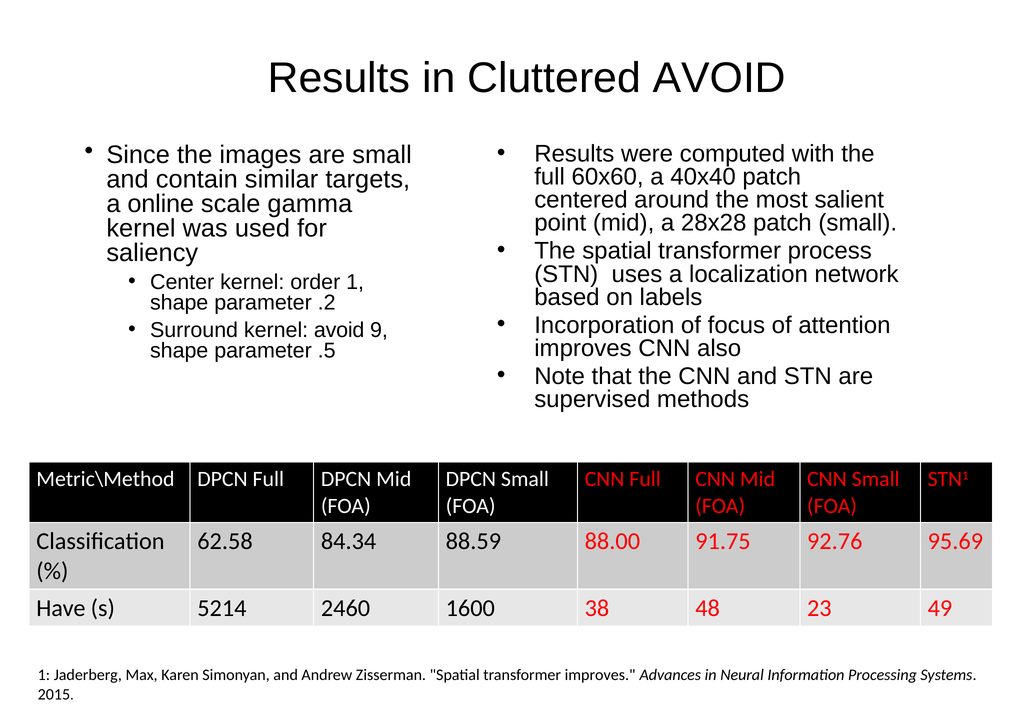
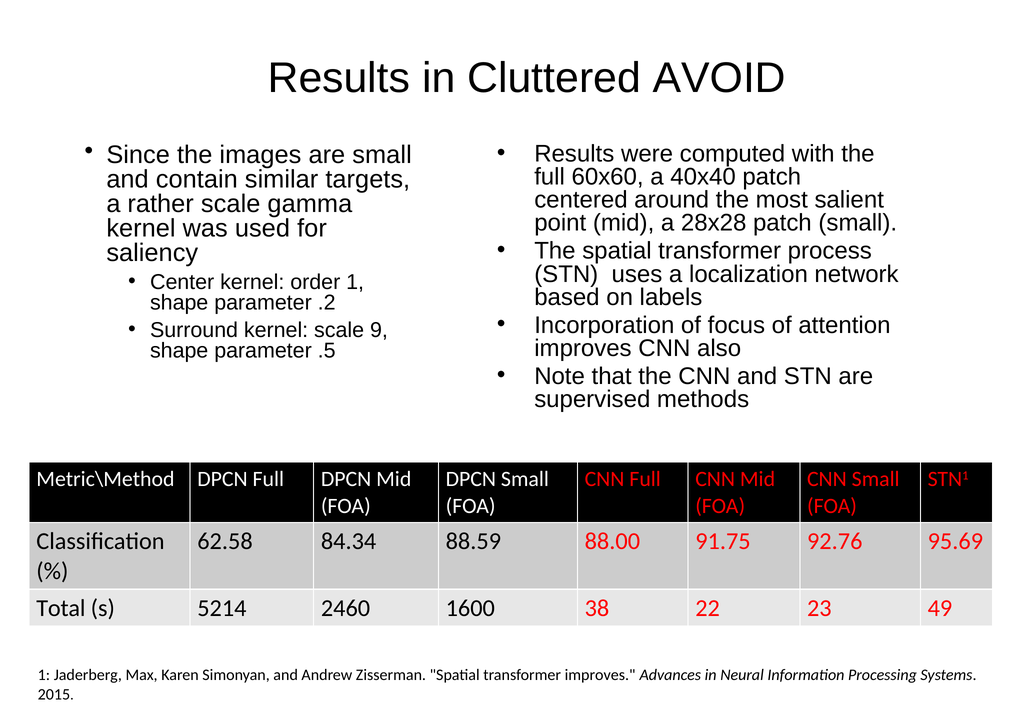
online: online -> rather
kernel avoid: avoid -> scale
Have: Have -> Total
48: 48 -> 22
